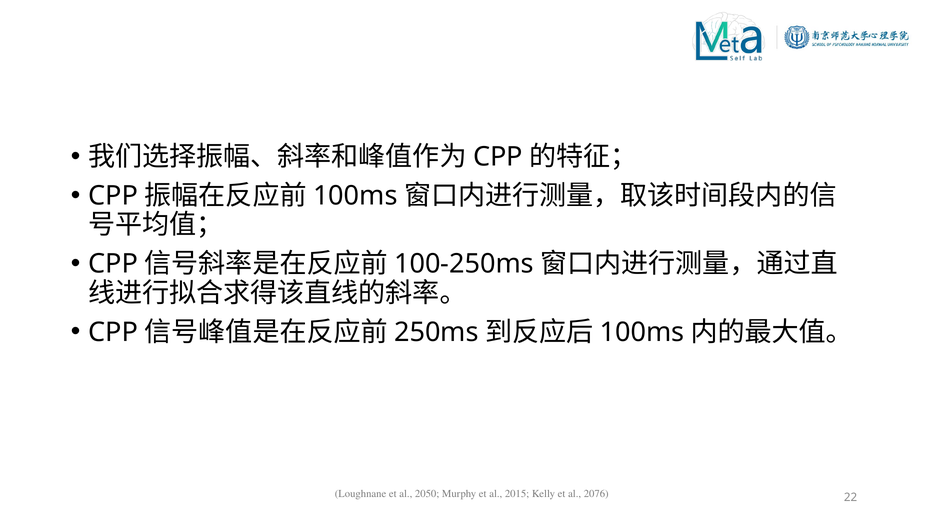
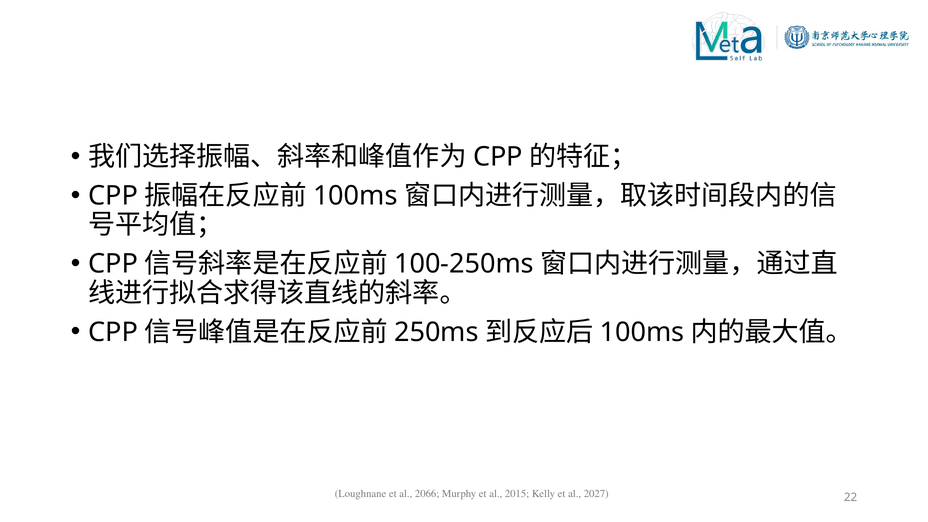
2050: 2050 -> 2066
2076: 2076 -> 2027
